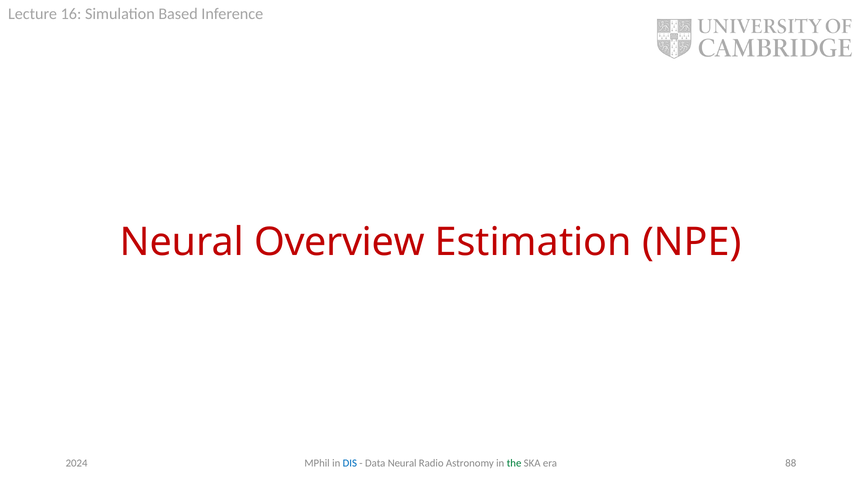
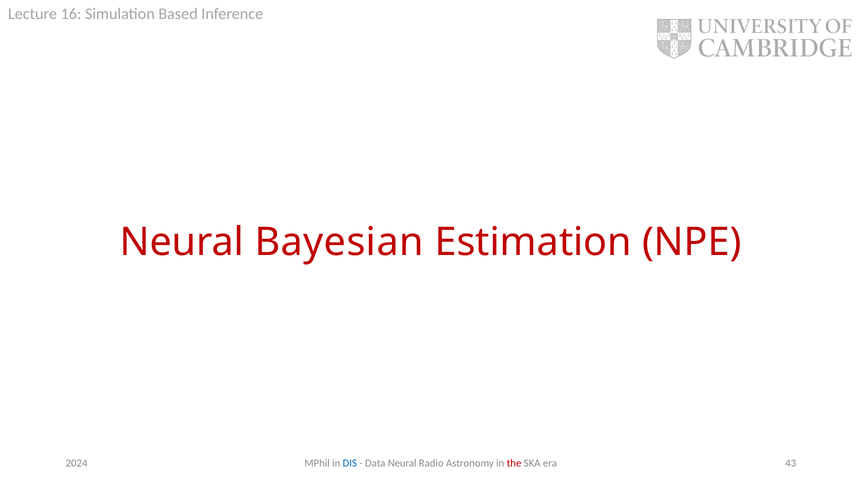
Overview: Overview -> Bayesian
the colour: green -> red
88: 88 -> 43
